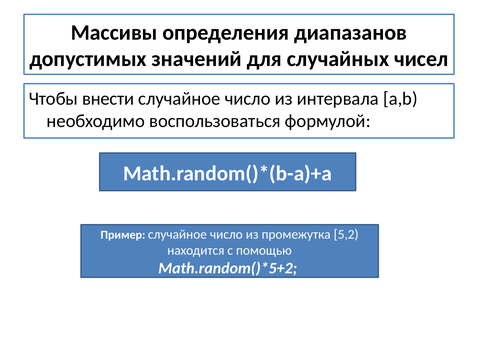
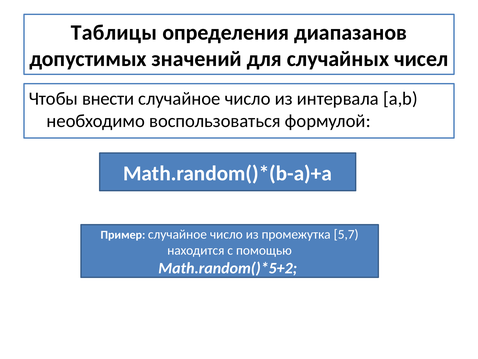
Массивы: Массивы -> Таблицы
5,2: 5,2 -> 5,7
